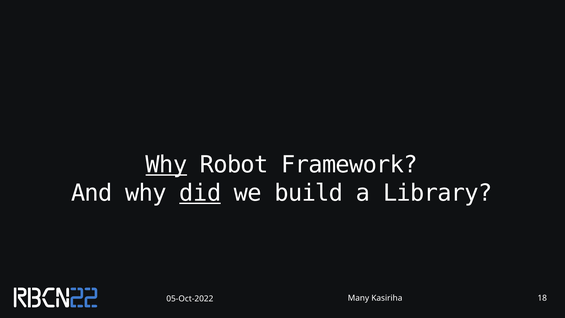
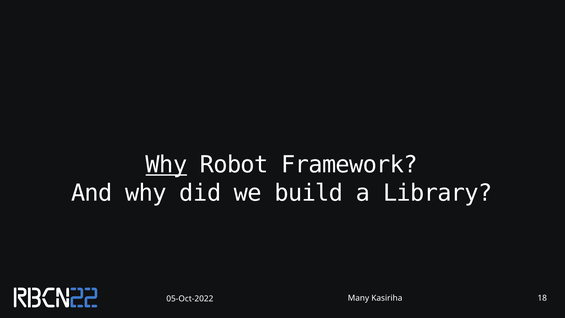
did underline: present -> none
